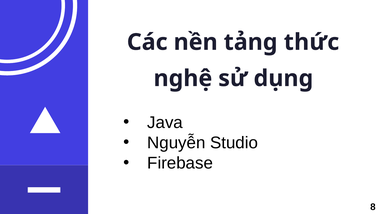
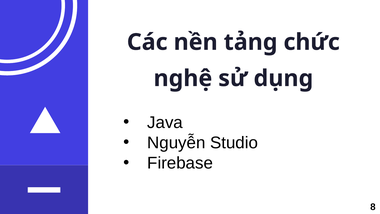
thức: thức -> chức
